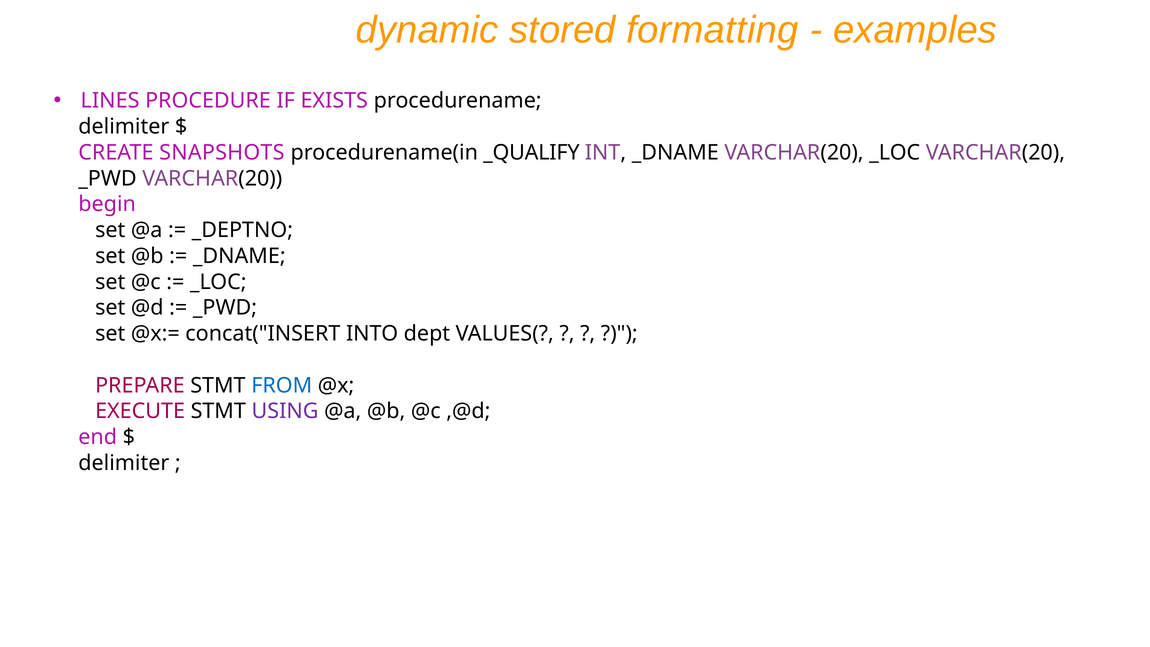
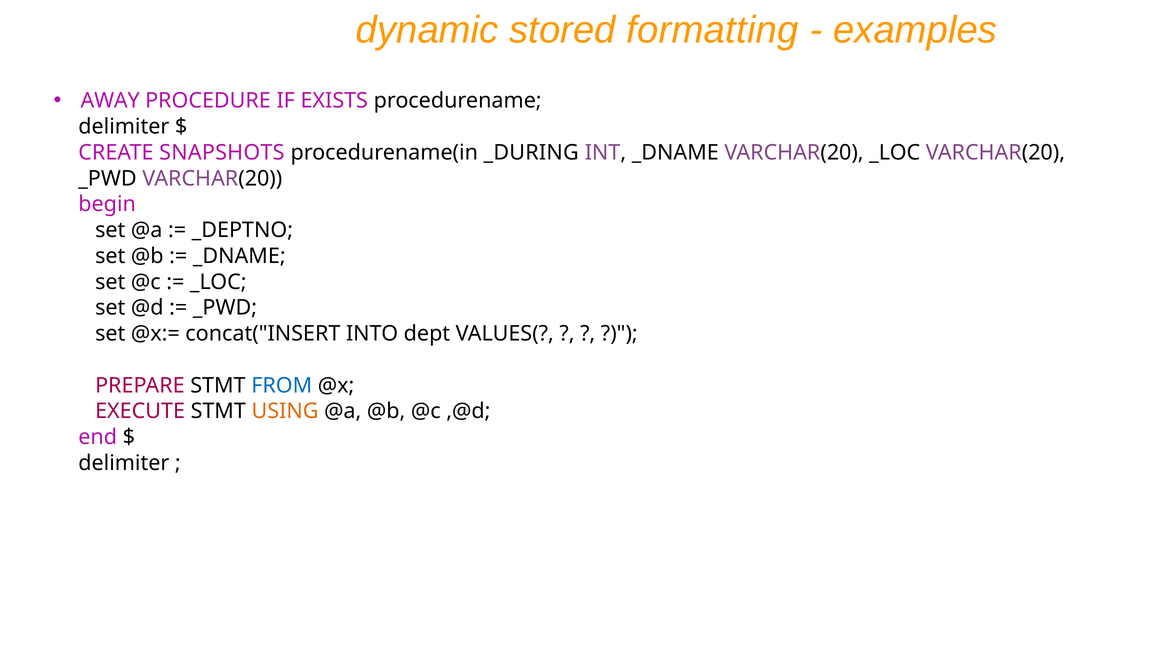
LINES: LINES -> AWAY
_QUALIFY: _QUALIFY -> _DURING
USING colour: purple -> orange
